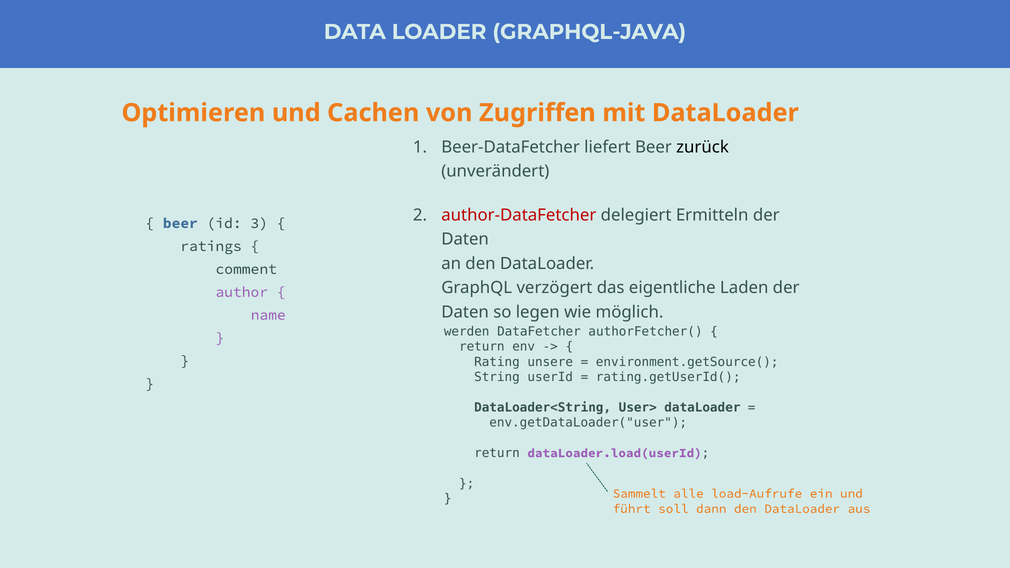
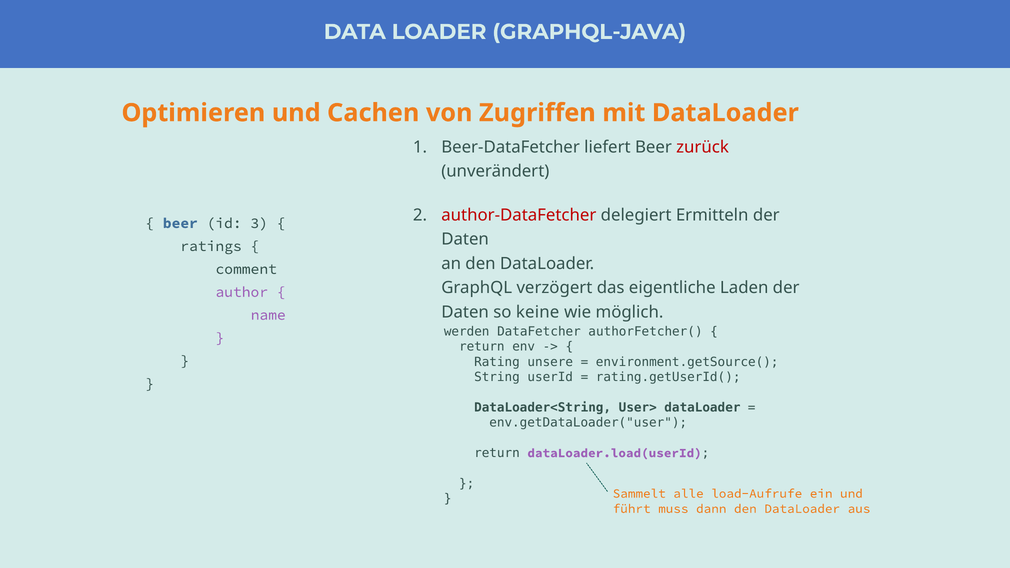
zurück colour: black -> red
legen: legen -> keine
soll: soll -> muss
